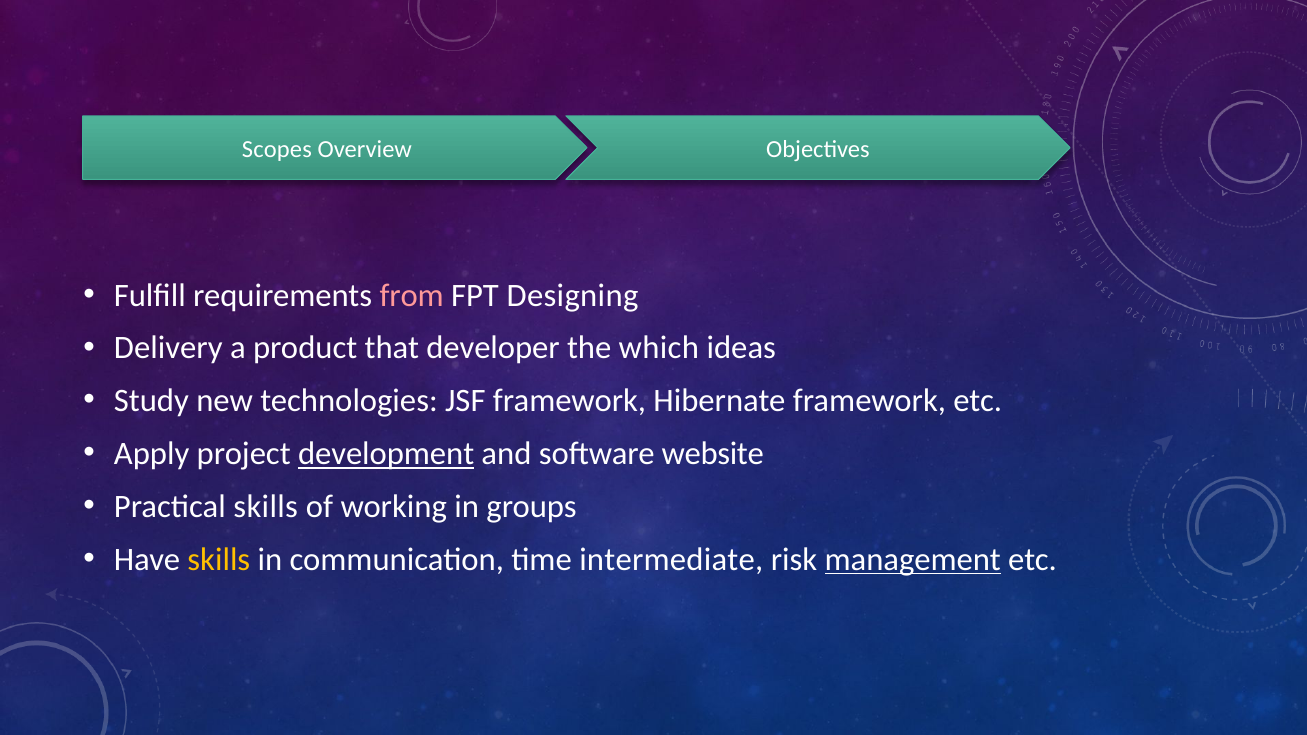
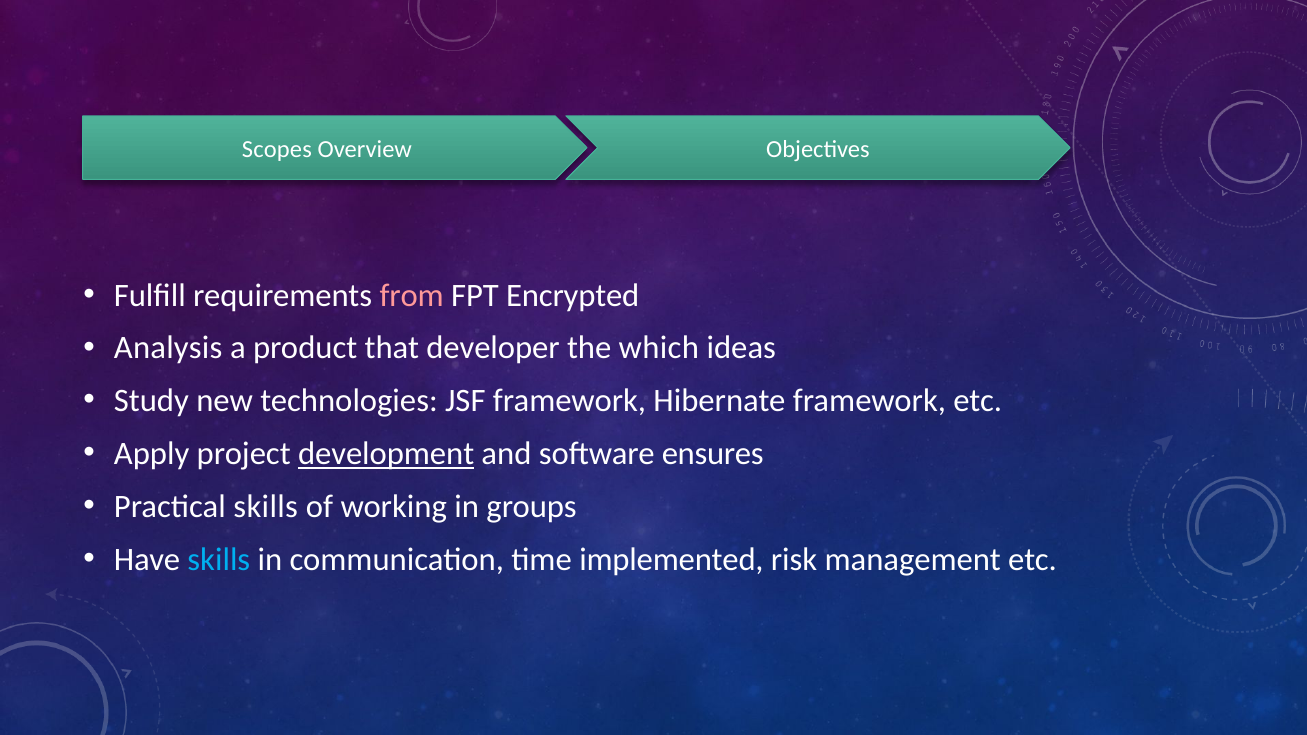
Designing: Designing -> Encrypted
Delivery: Delivery -> Analysis
website: website -> ensures
skills at (219, 560) colour: yellow -> light blue
intermediate: intermediate -> implemented
management underline: present -> none
